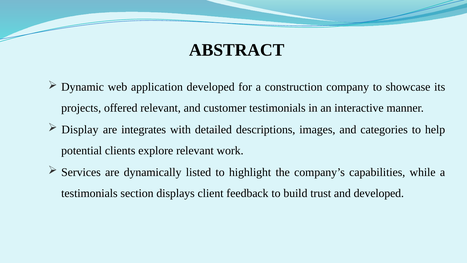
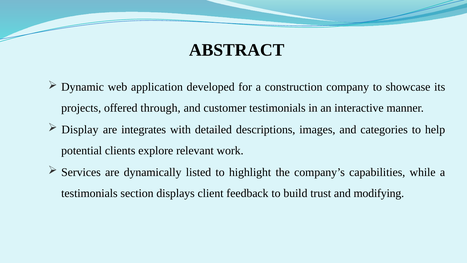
offered relevant: relevant -> through
and developed: developed -> modifying
